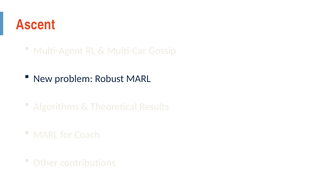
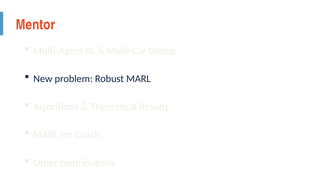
Ascent: Ascent -> Mentor
